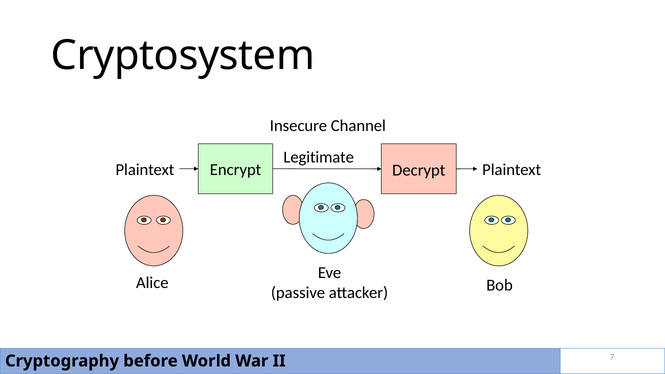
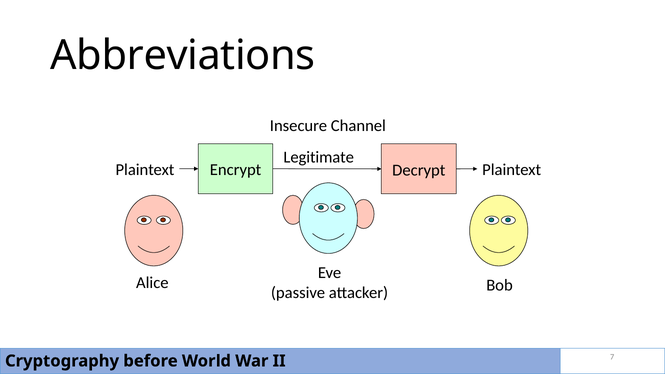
Cryptosystem: Cryptosystem -> Abbreviations
